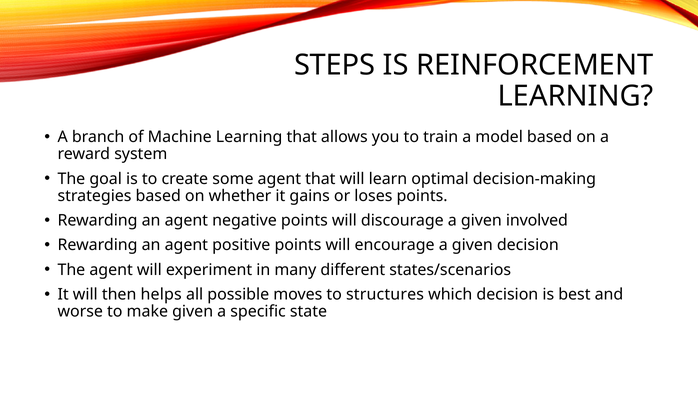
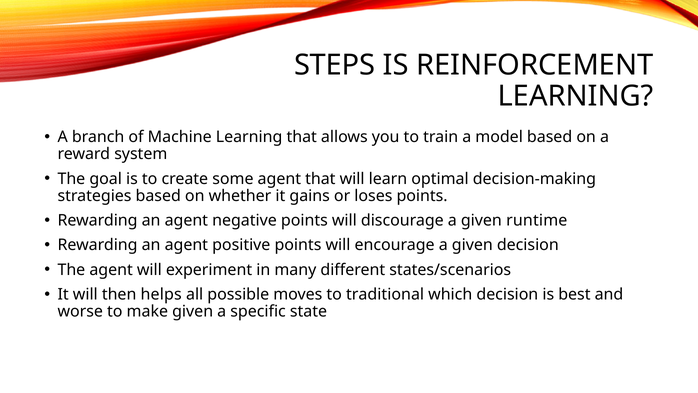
involved: involved -> runtime
structures: structures -> traditional
